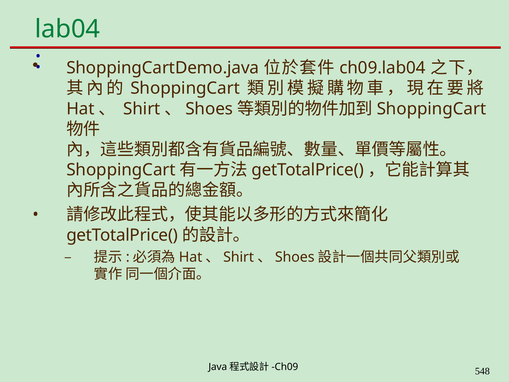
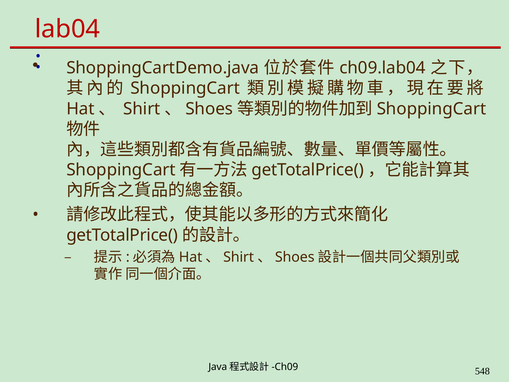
lab04 colour: green -> red
